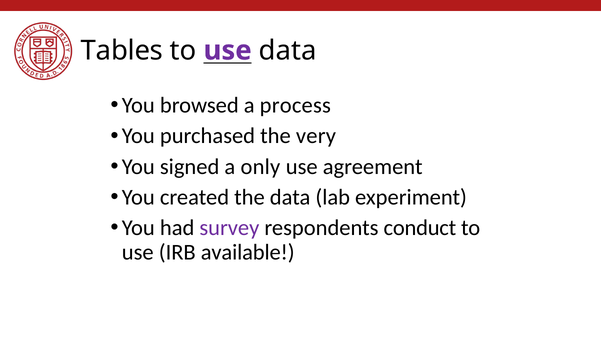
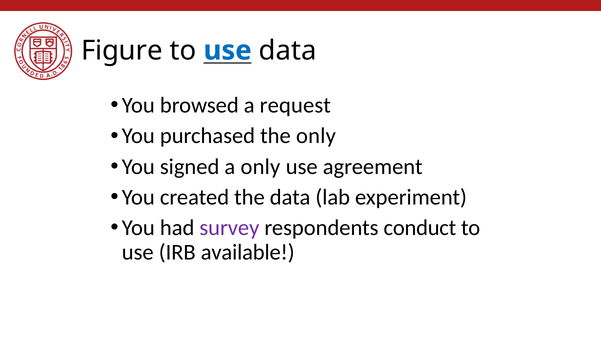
Tables: Tables -> Figure
use at (228, 50) colour: purple -> blue
process: process -> request
the very: very -> only
